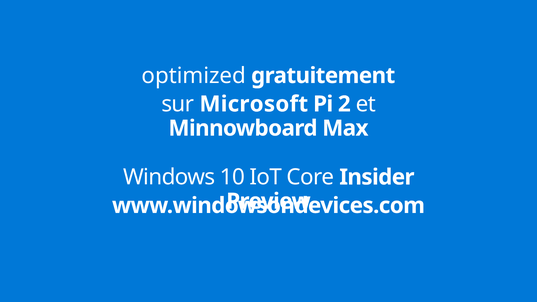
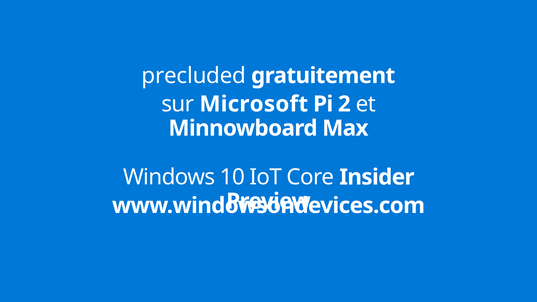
optimized: optimized -> precluded
